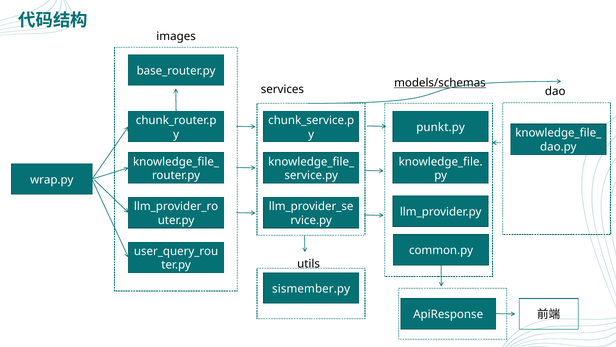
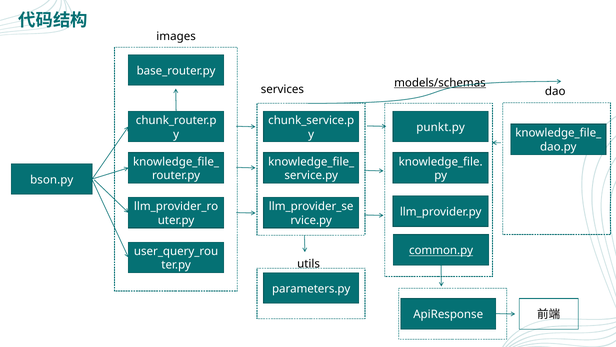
wrap.py: wrap.py -> bson.py
common.py underline: none -> present
sismember.py: sismember.py -> parameters.py
